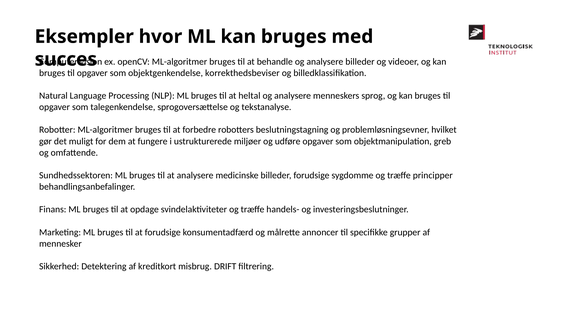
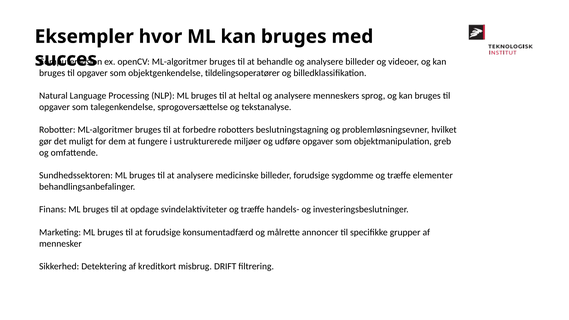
korrekthedsbeviser: korrekthedsbeviser -> tildelingsoperatører
principper: principper -> elementer
